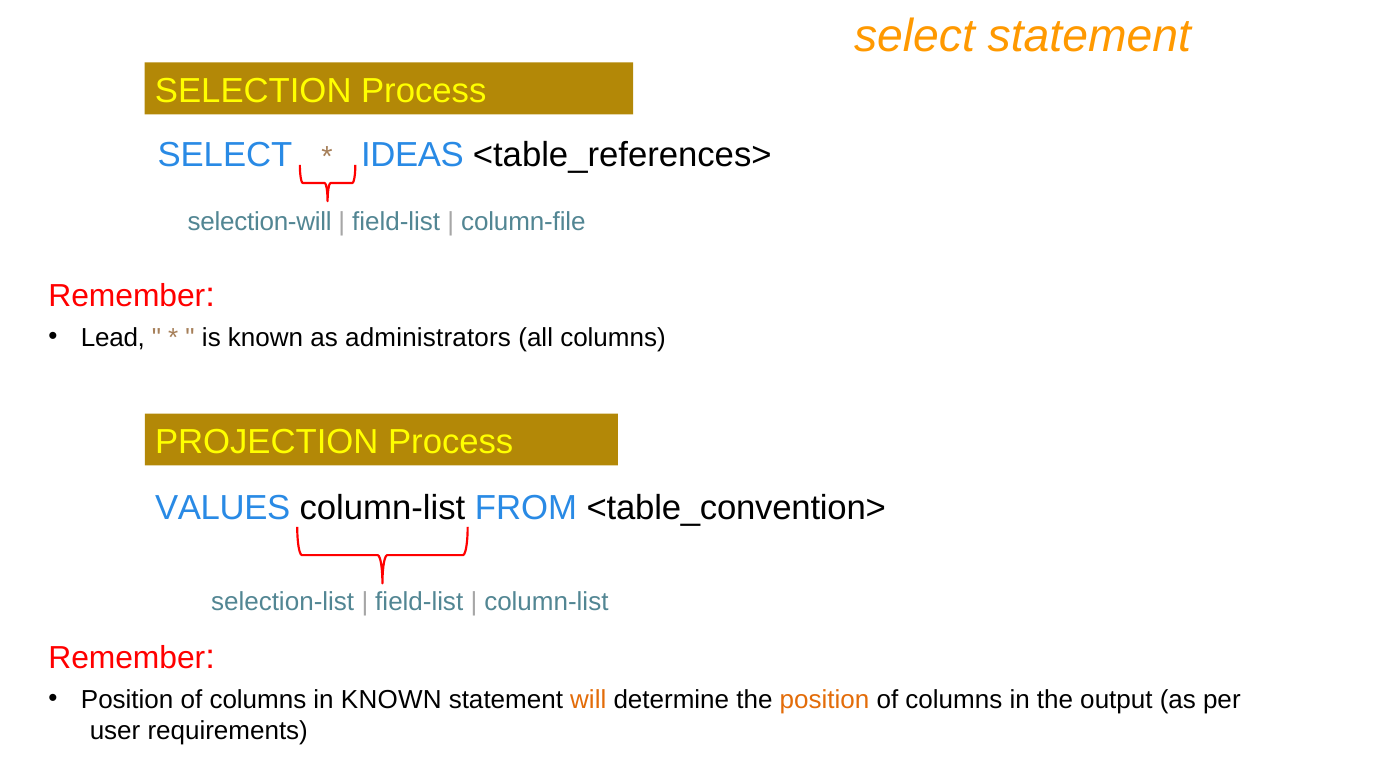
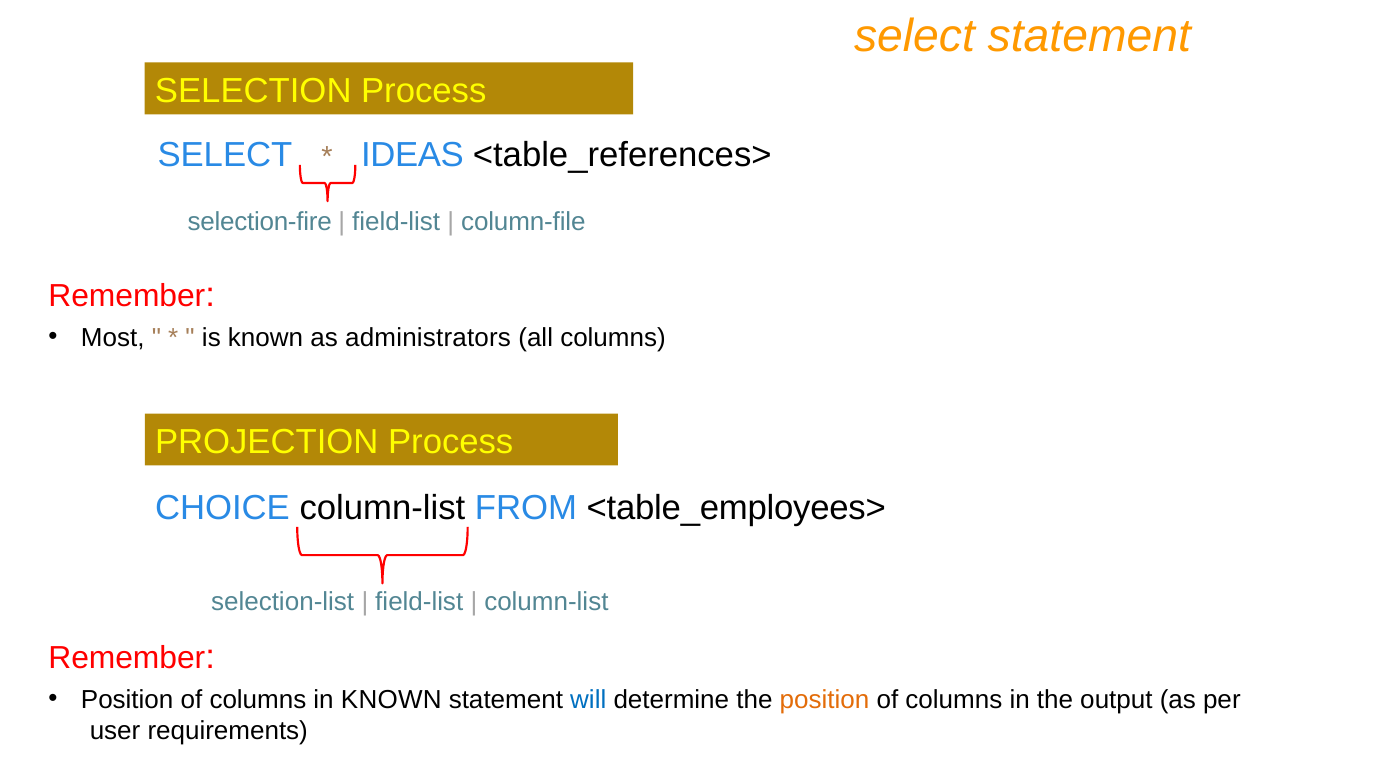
selection-will: selection-will -> selection-fire
Lead: Lead -> Most
VALUES: VALUES -> CHOICE
<table_convention>: <table_convention> -> <table_employees>
will colour: orange -> blue
